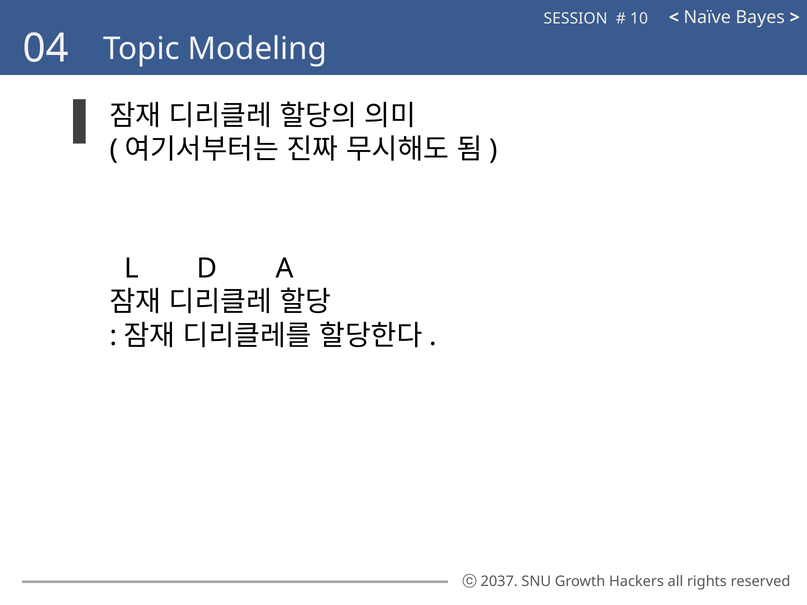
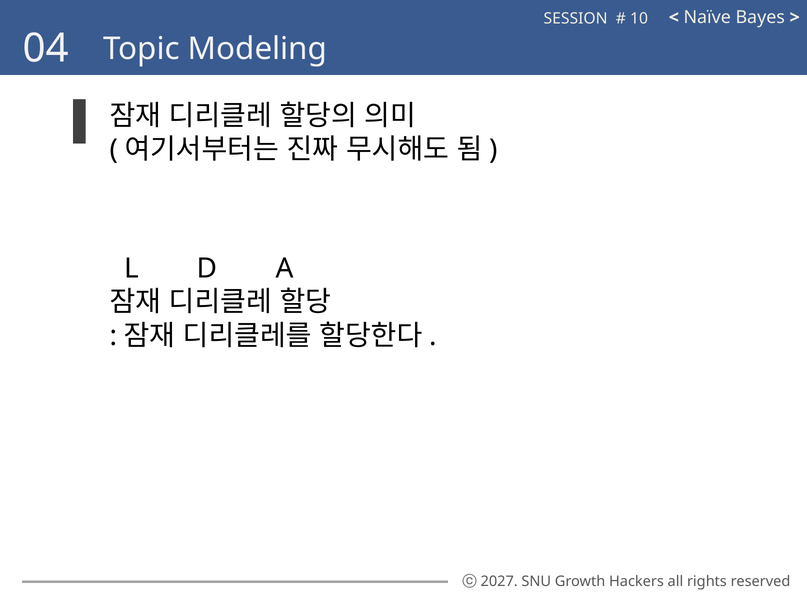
2037: 2037 -> 2027
